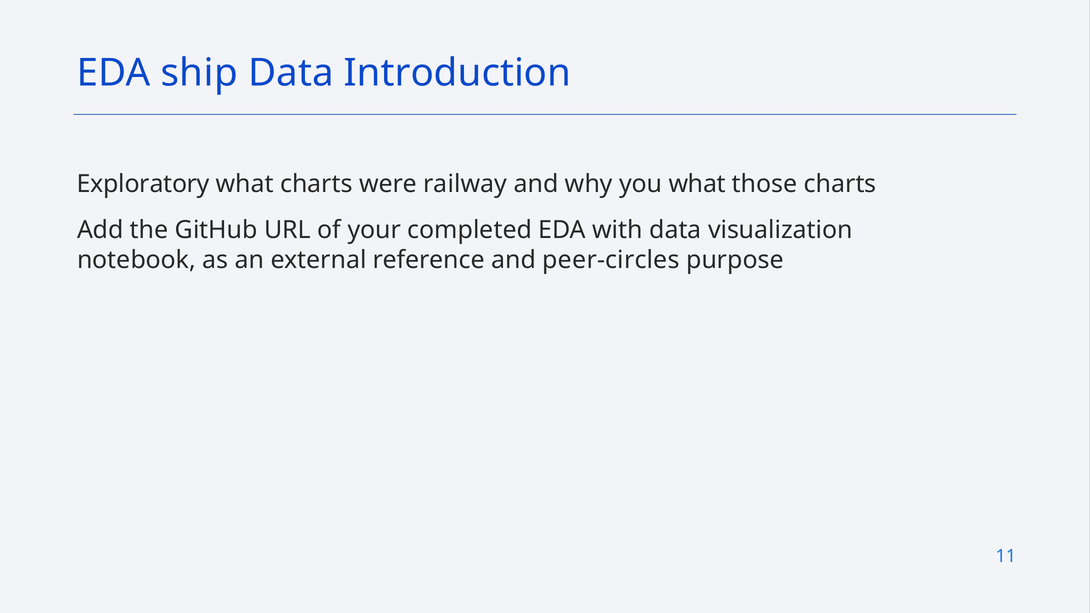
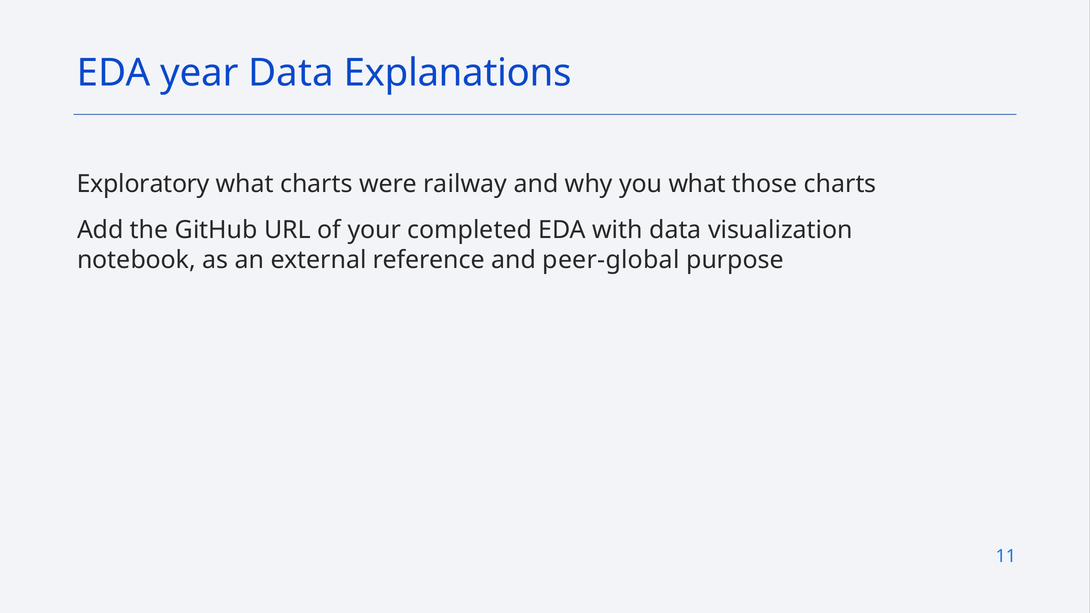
ship: ship -> year
Introduction: Introduction -> Explanations
peer-circles: peer-circles -> peer-global
